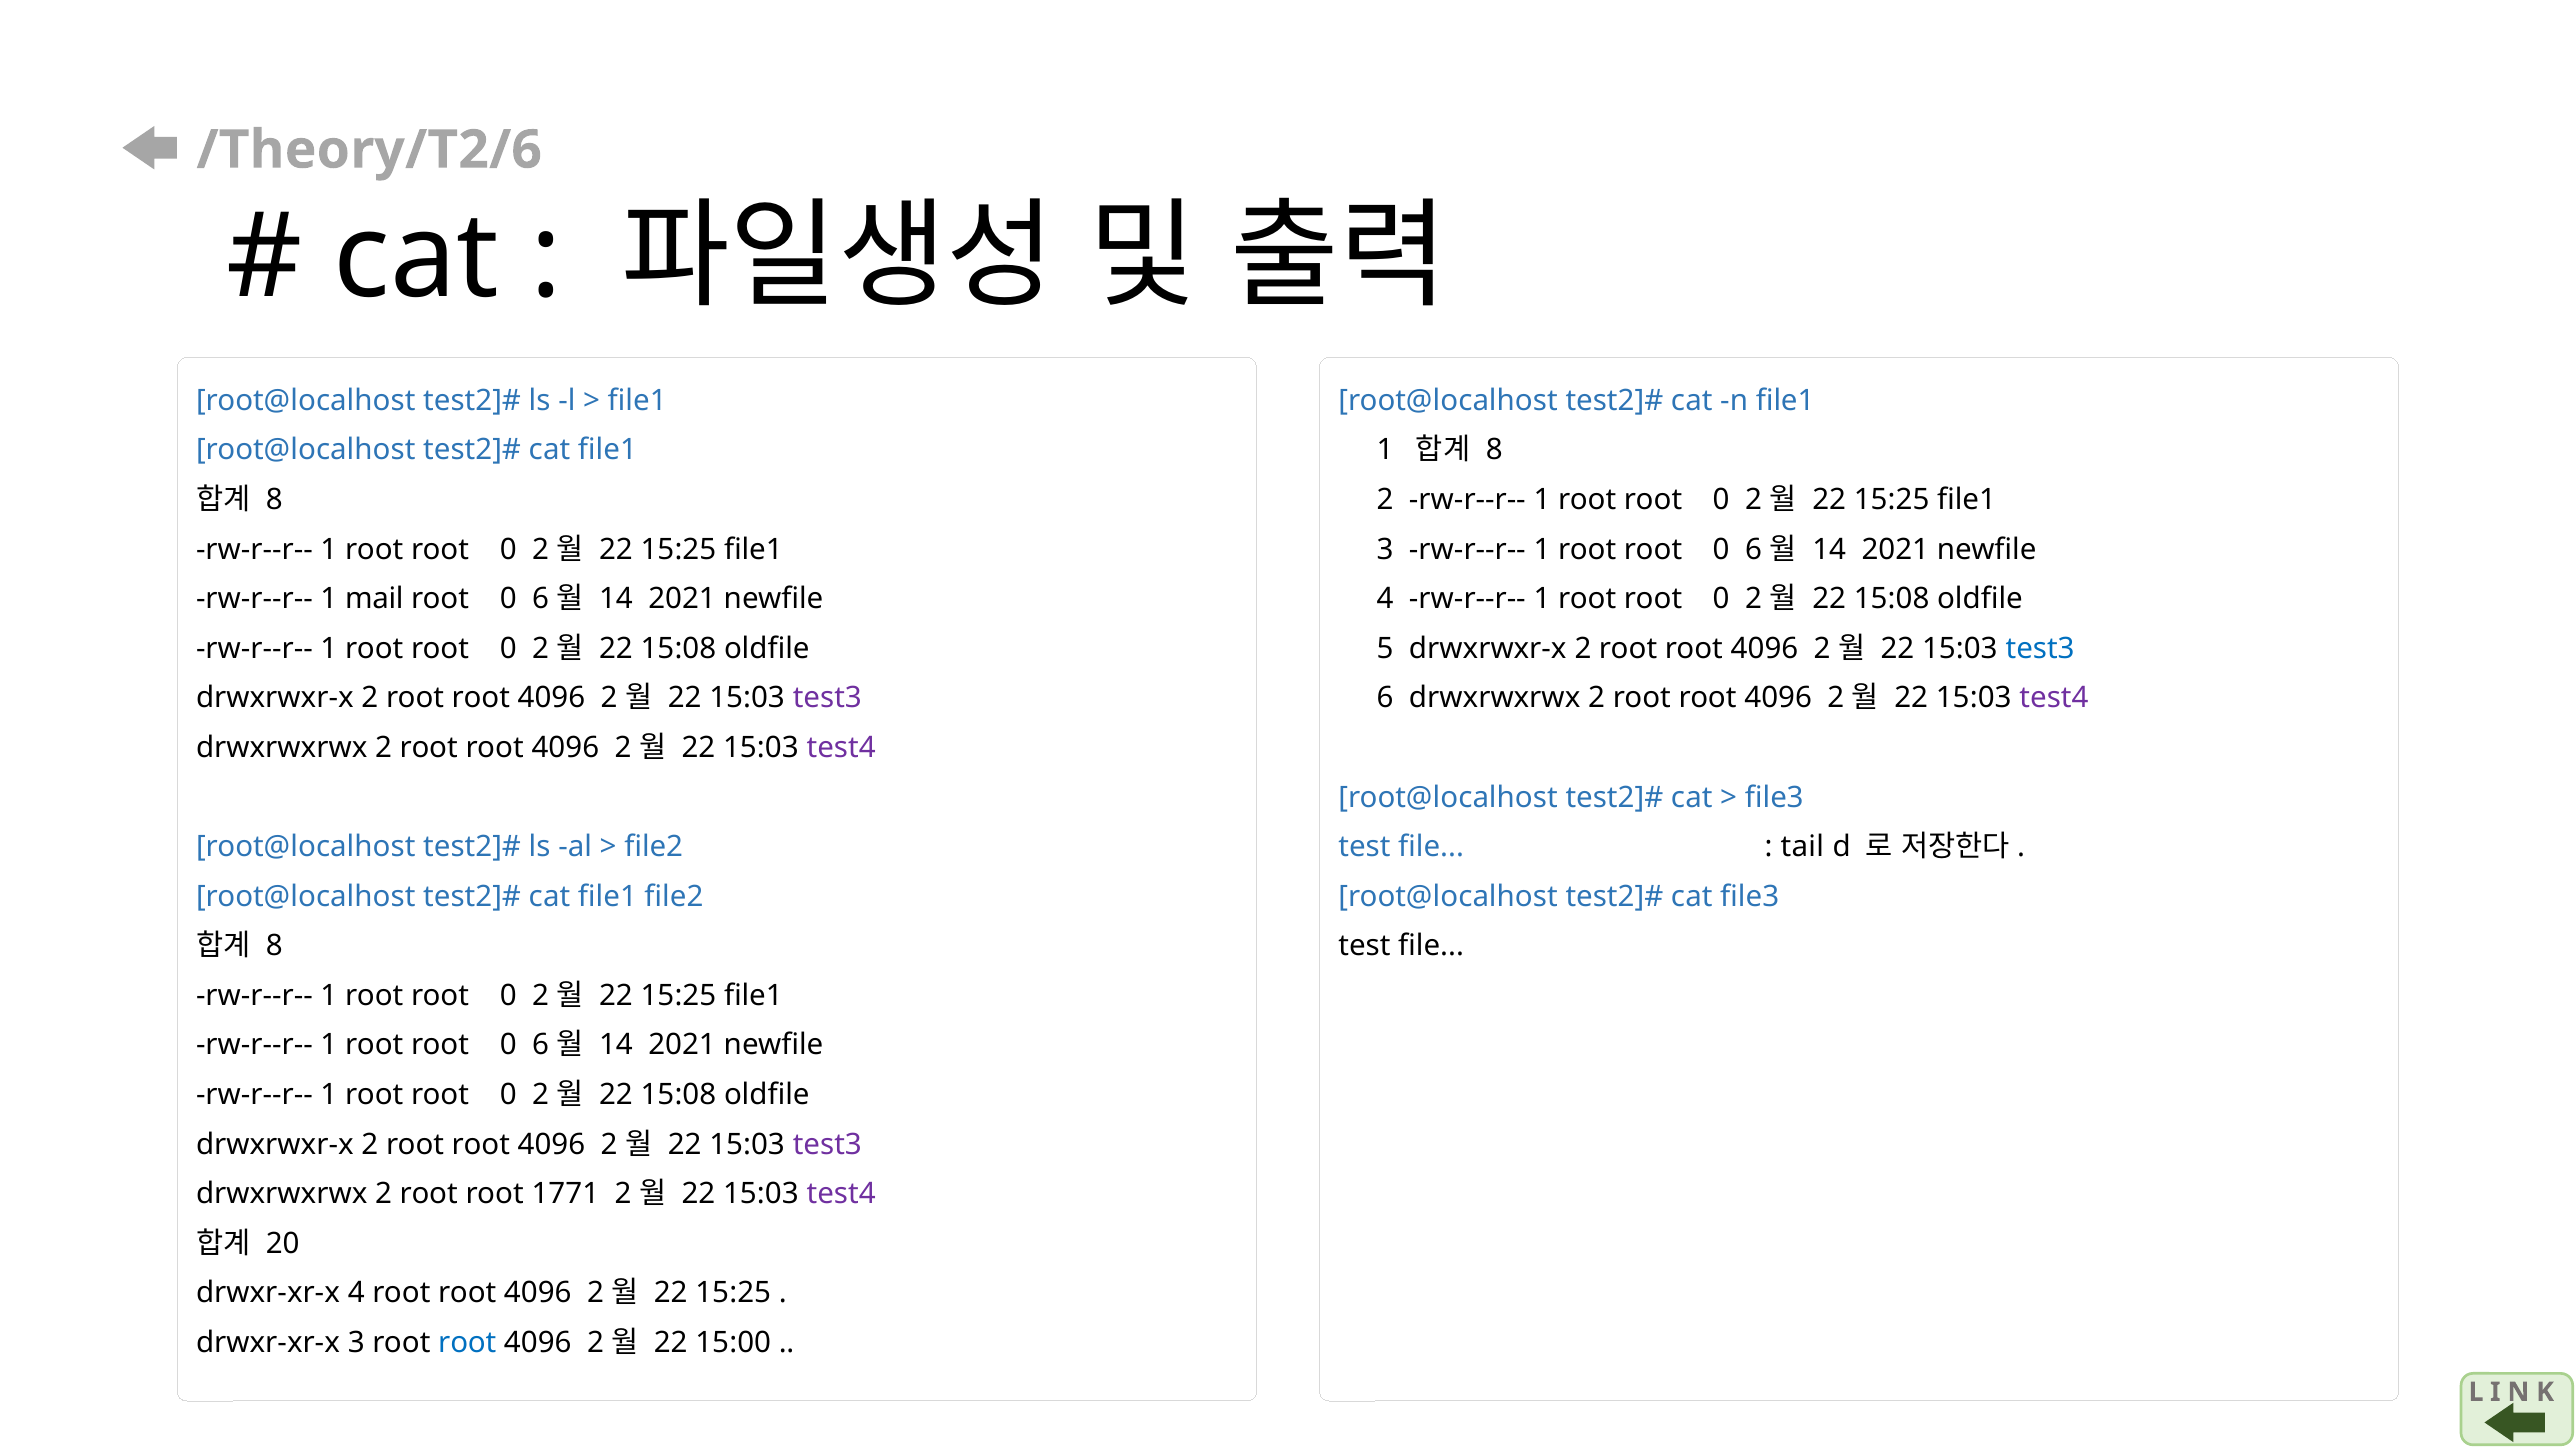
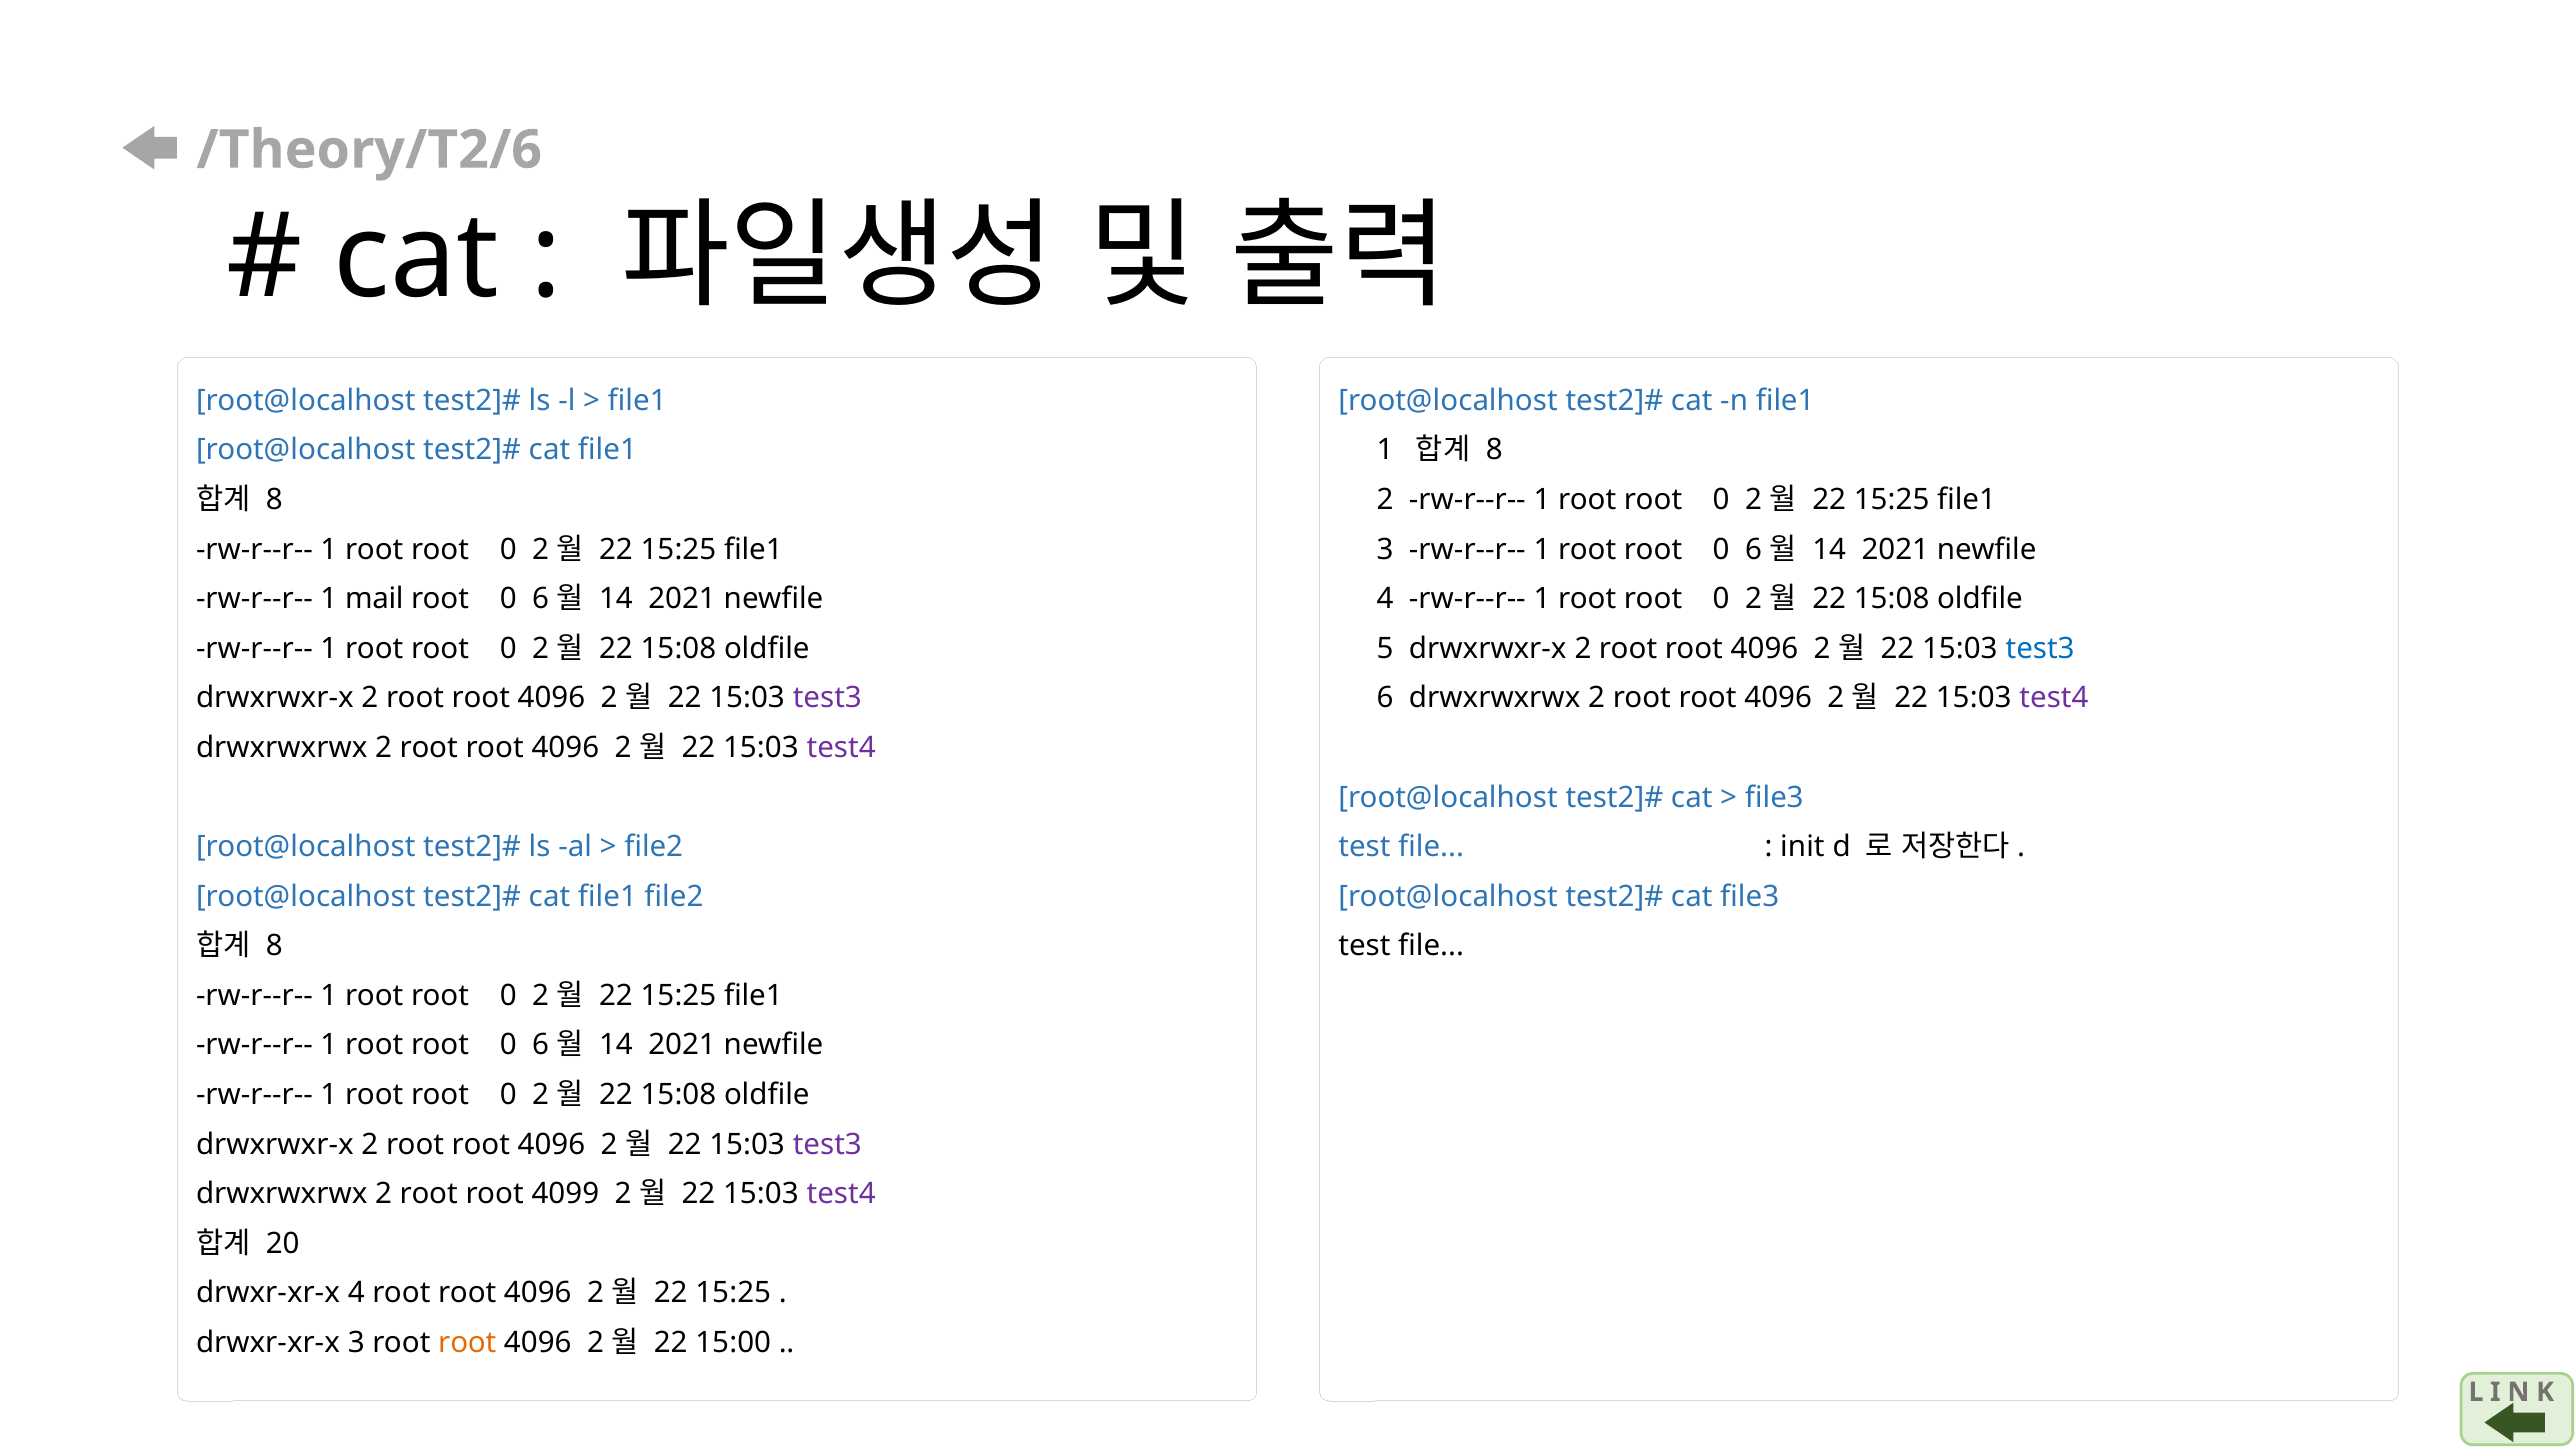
tail: tail -> init
1771: 1771 -> 4099
root at (467, 1343) colour: blue -> orange
